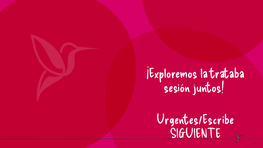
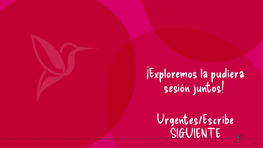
trataba: trataba -> pudiera
